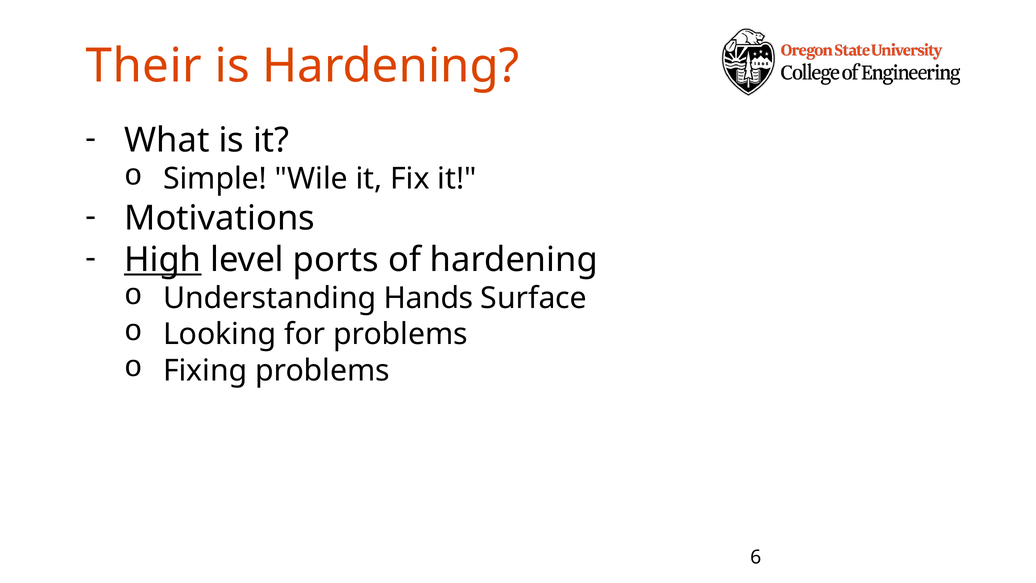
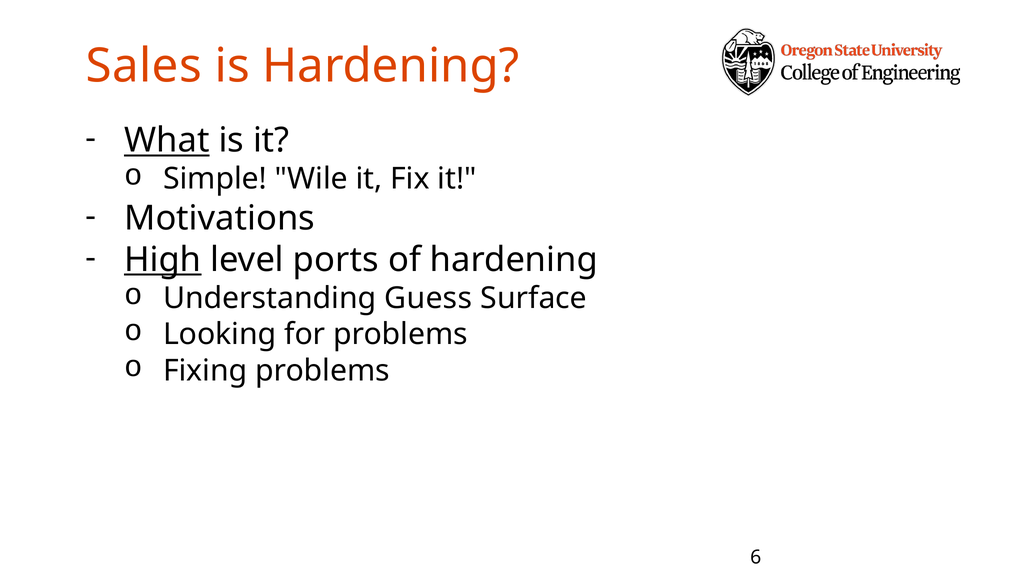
Their: Their -> Sales
What underline: none -> present
Hands: Hands -> Guess
